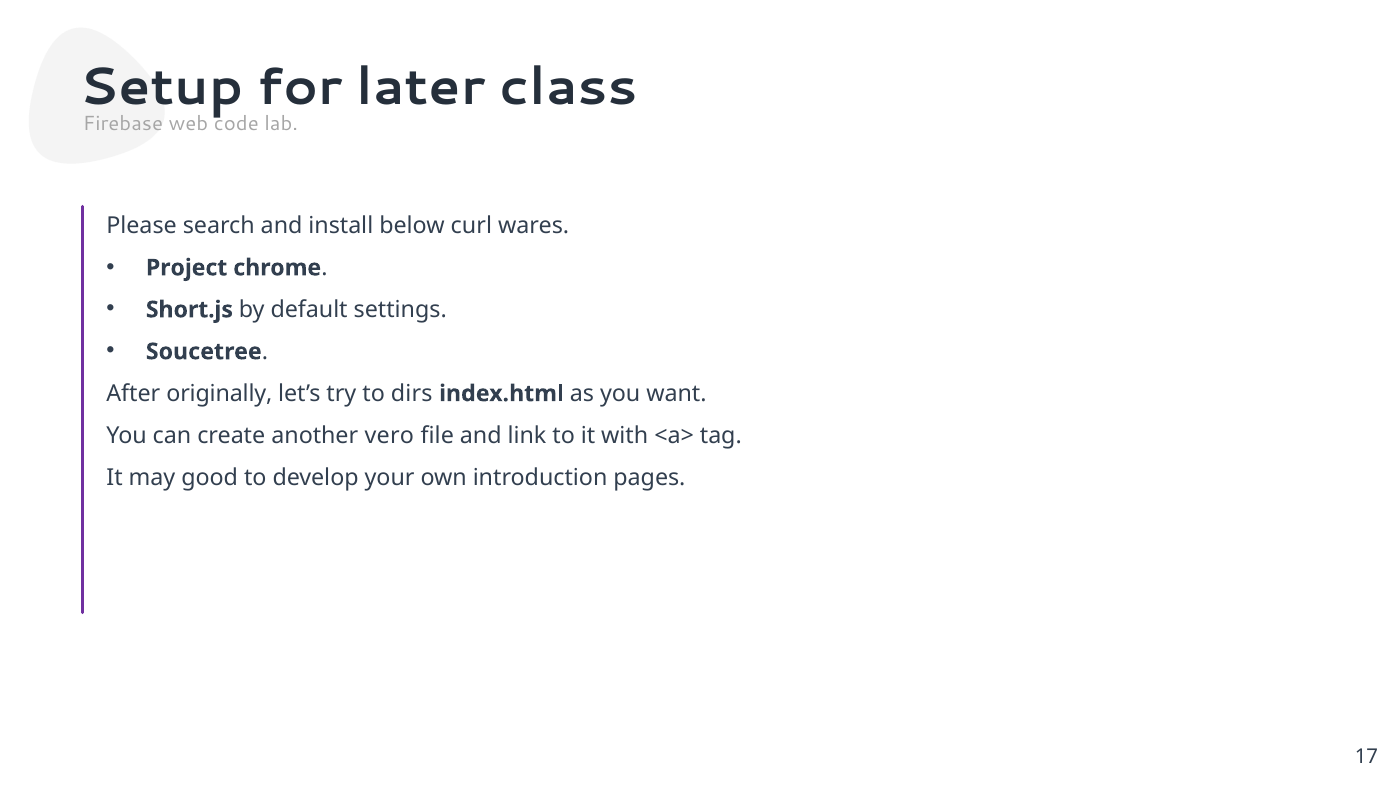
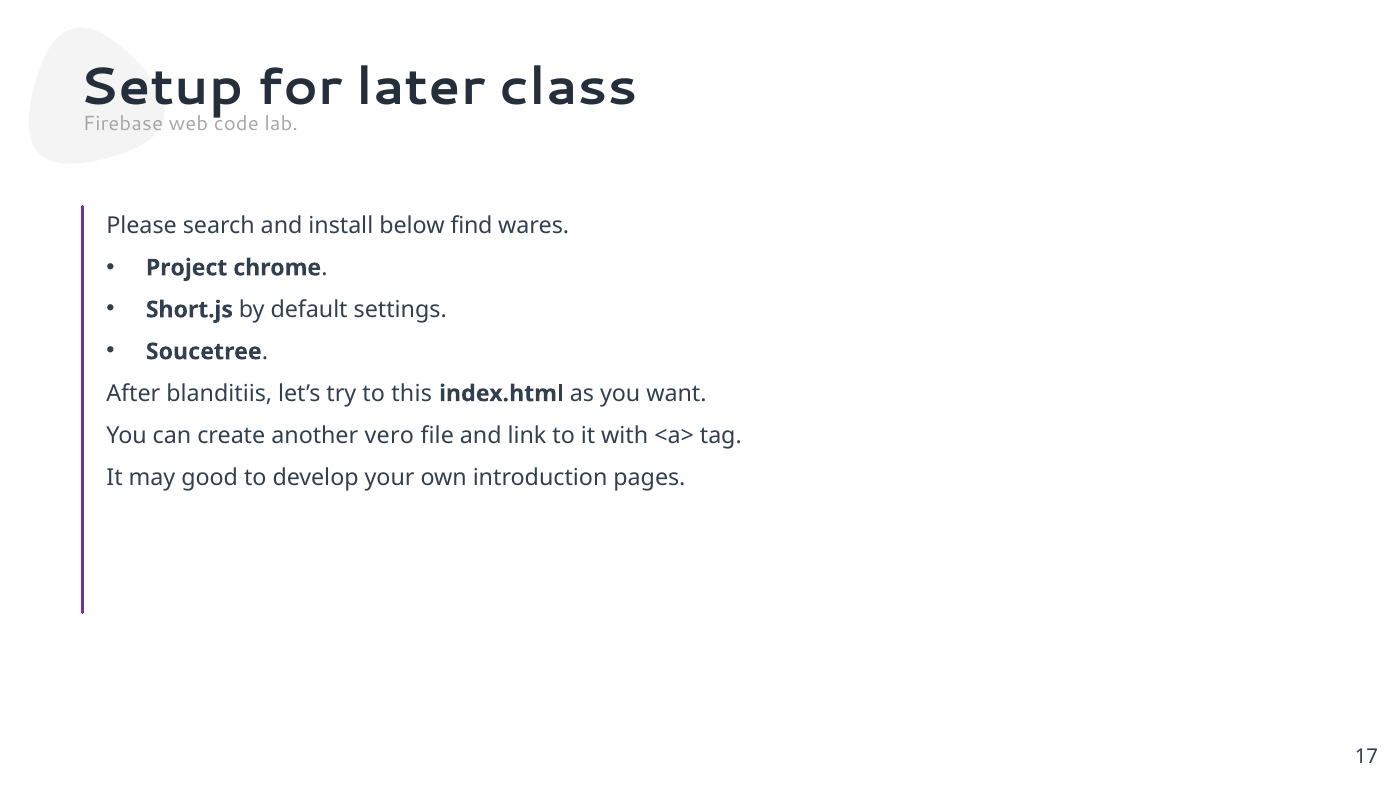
curl: curl -> find
originally: originally -> blanditiis
dirs: dirs -> this
